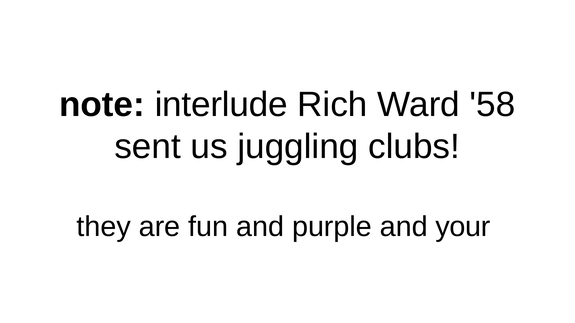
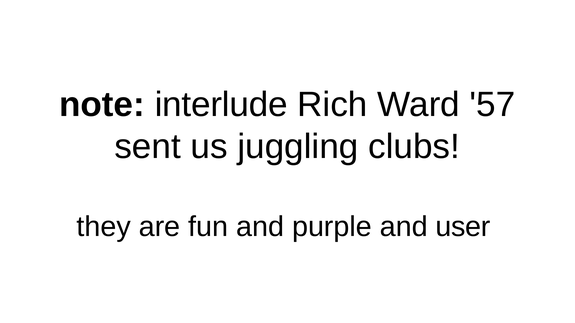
58: 58 -> 57
your: your -> user
